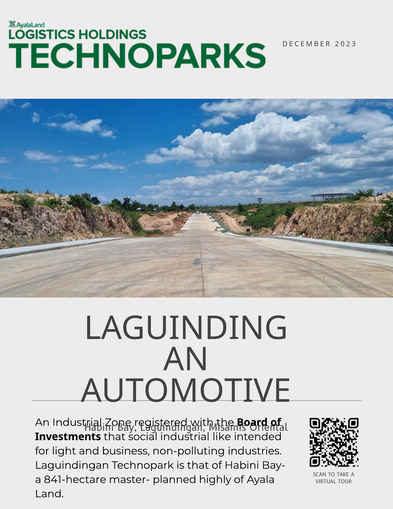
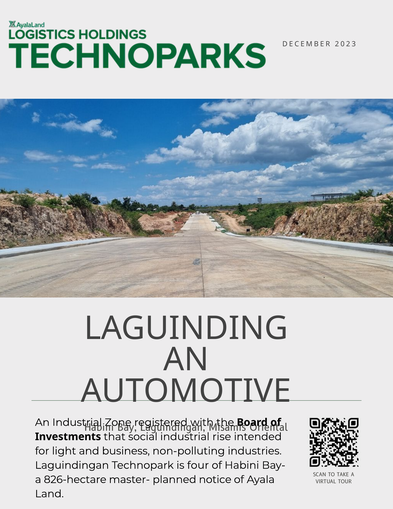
like: like -> rise
is that: that -> four
841-hectare: 841-hectare -> 826-hectare
highly: highly -> notice
